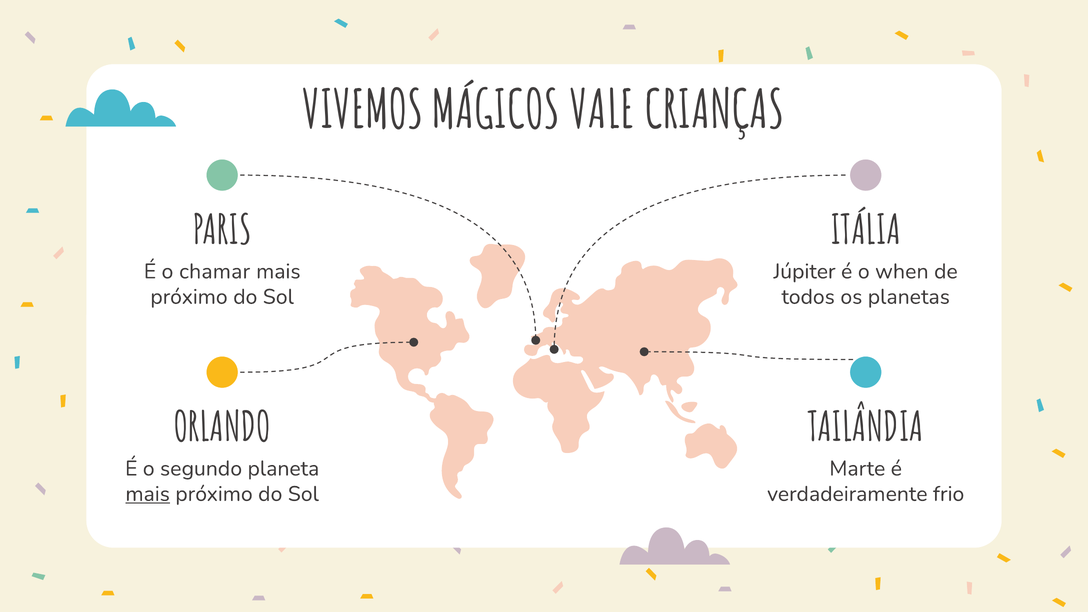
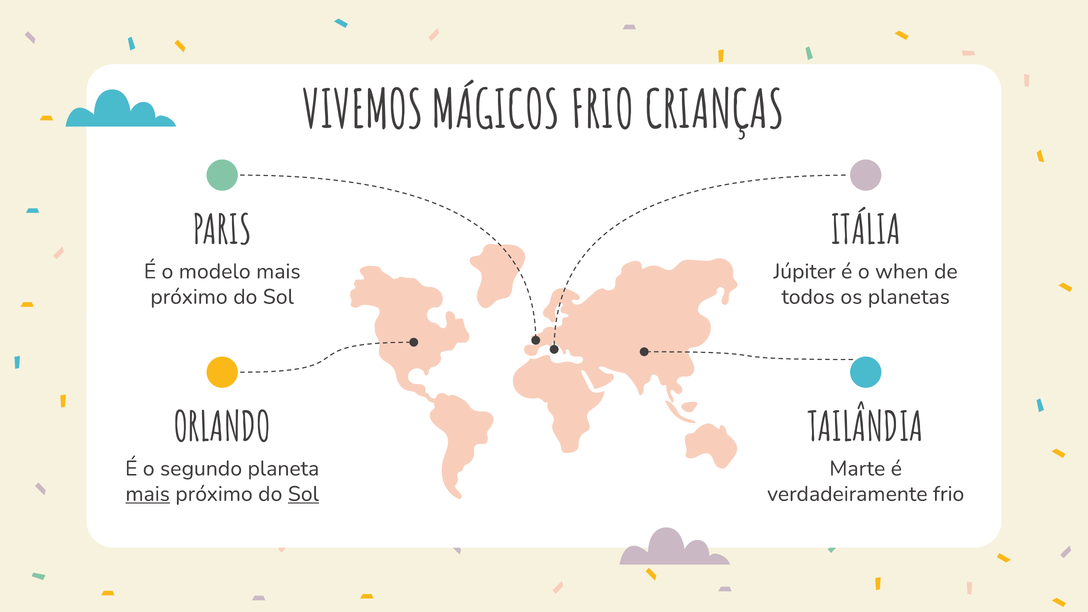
MÁGICOS VALE: VALE -> FRIO
chamar: chamar -> modelo
Sol at (303, 494) underline: none -> present
